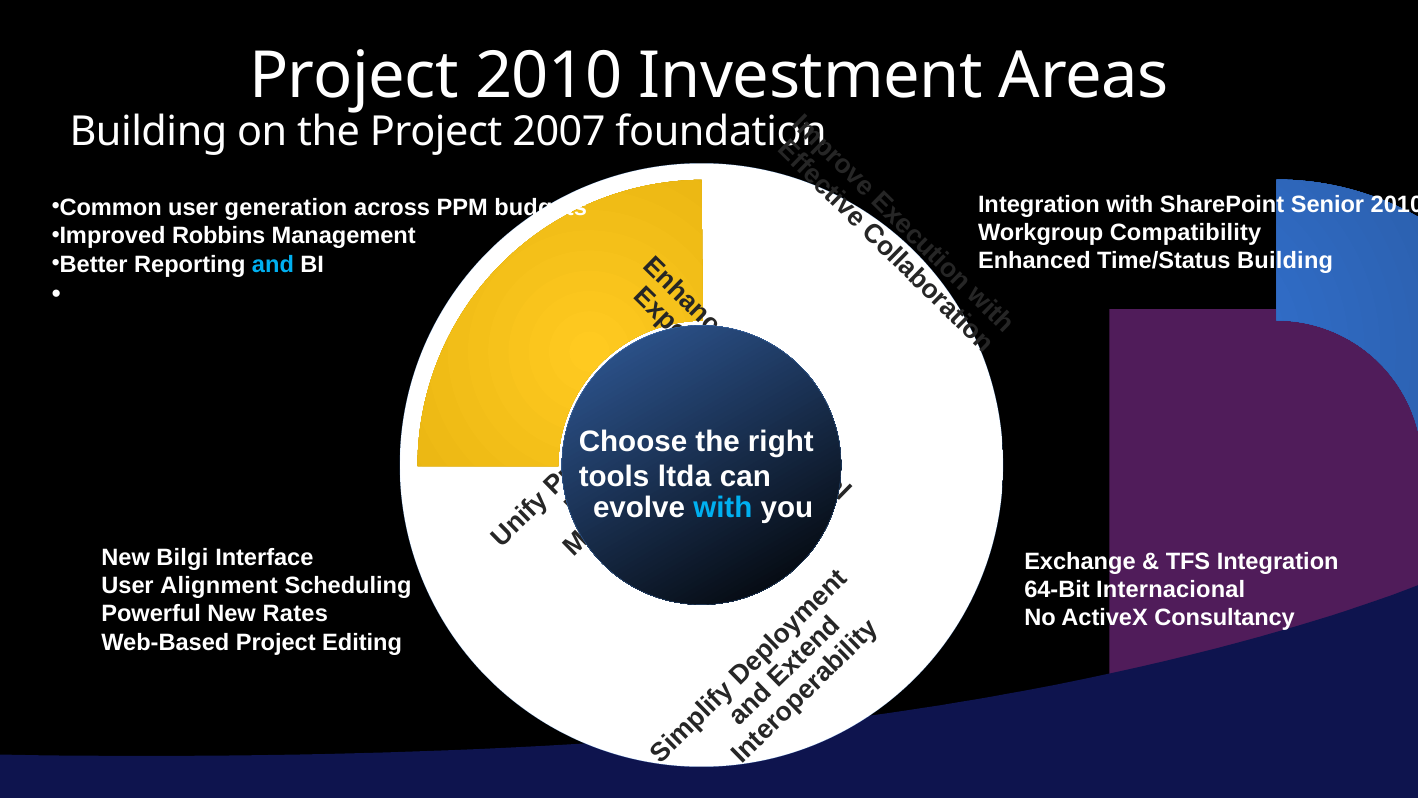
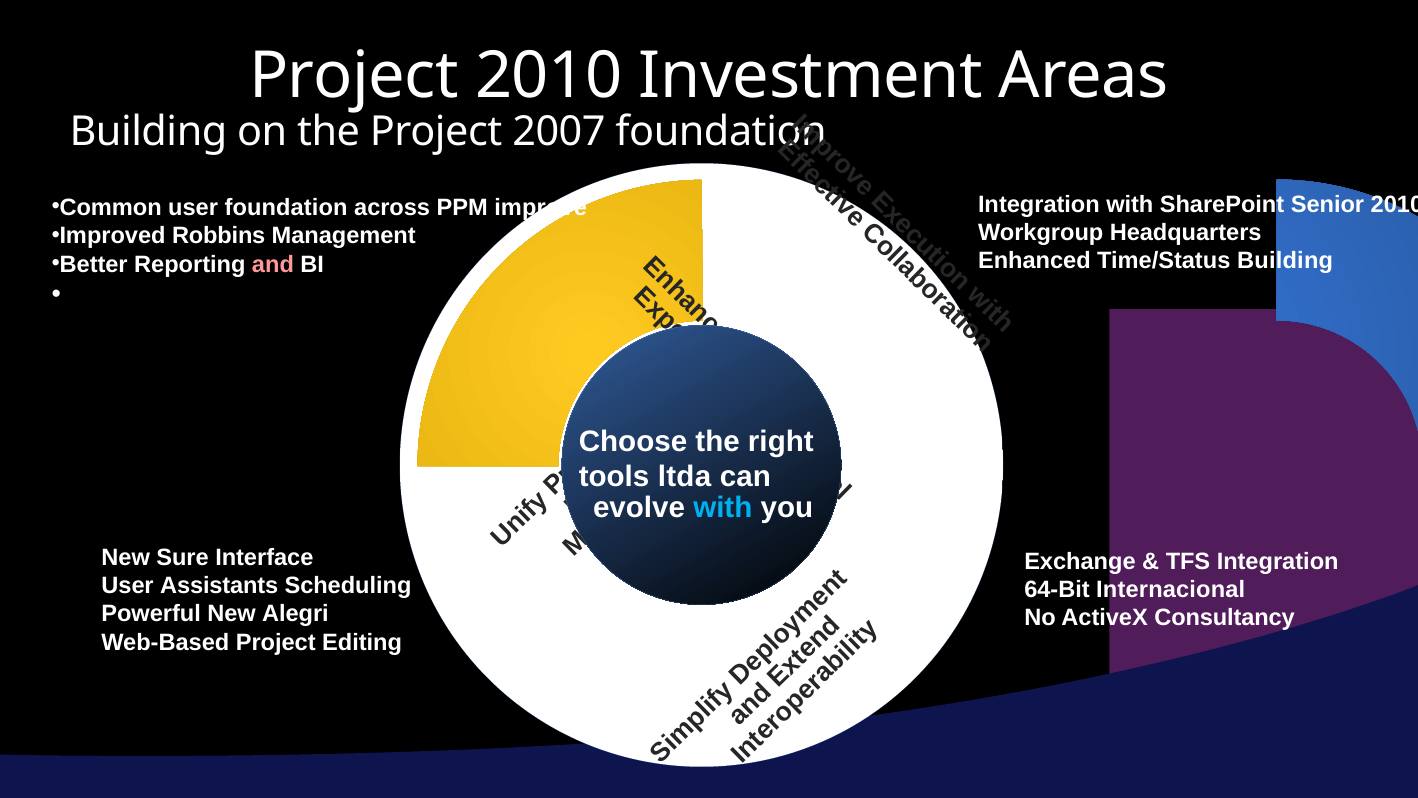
user generation: generation -> foundation
budgets: budgets -> improve
Compatibility: Compatibility -> Headquarters
and colour: light blue -> pink
Bilgi: Bilgi -> Sure
Alignment: Alignment -> Assistants
Rates: Rates -> Alegri
